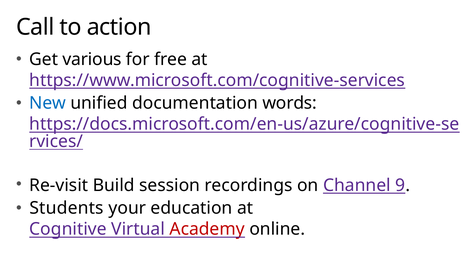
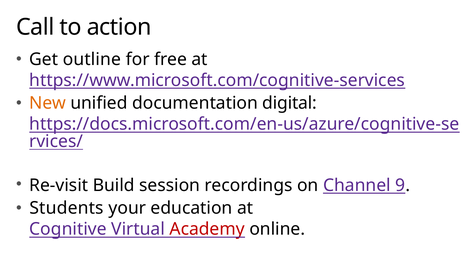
various: various -> outline
New colour: blue -> orange
words: words -> digital
